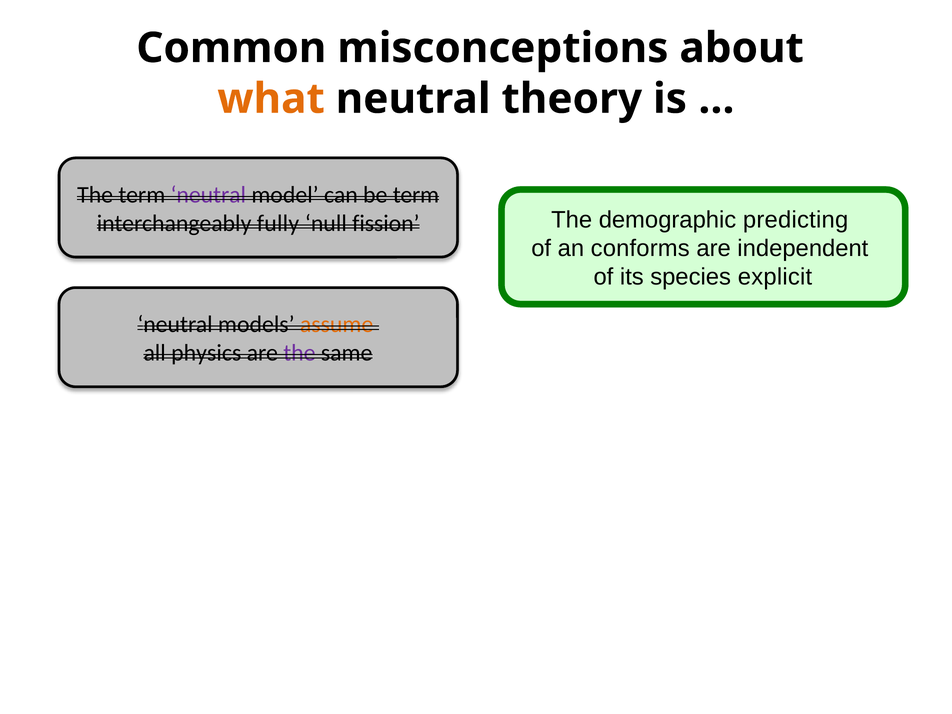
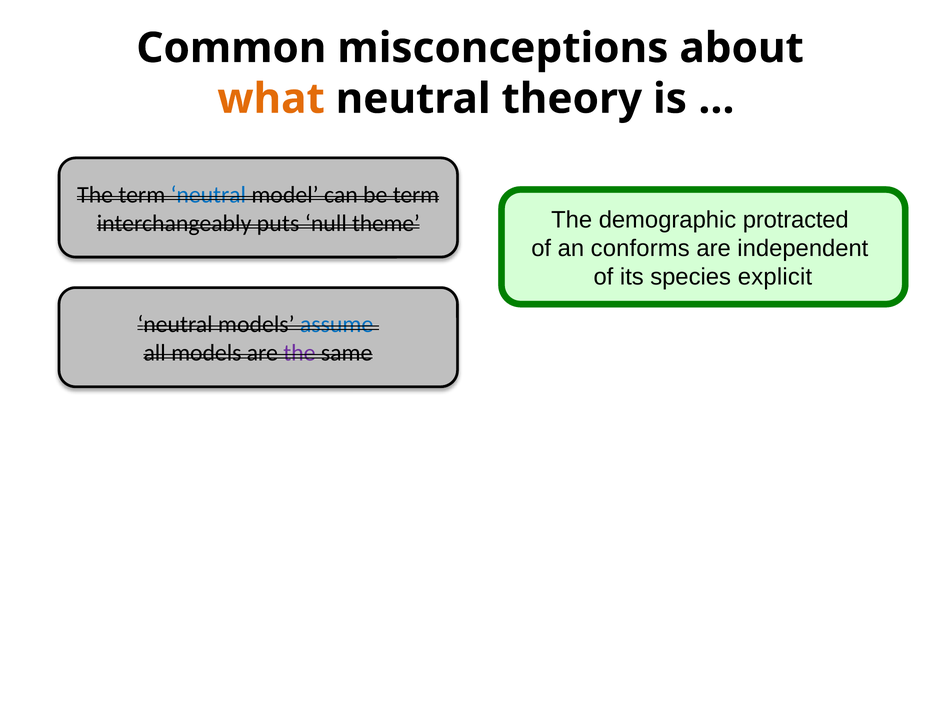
neutral at (208, 195) colour: purple -> blue
fully: fully -> puts
fission: fission -> theme
predicting: predicting -> protracted
assume colour: orange -> blue
all physics: physics -> models
